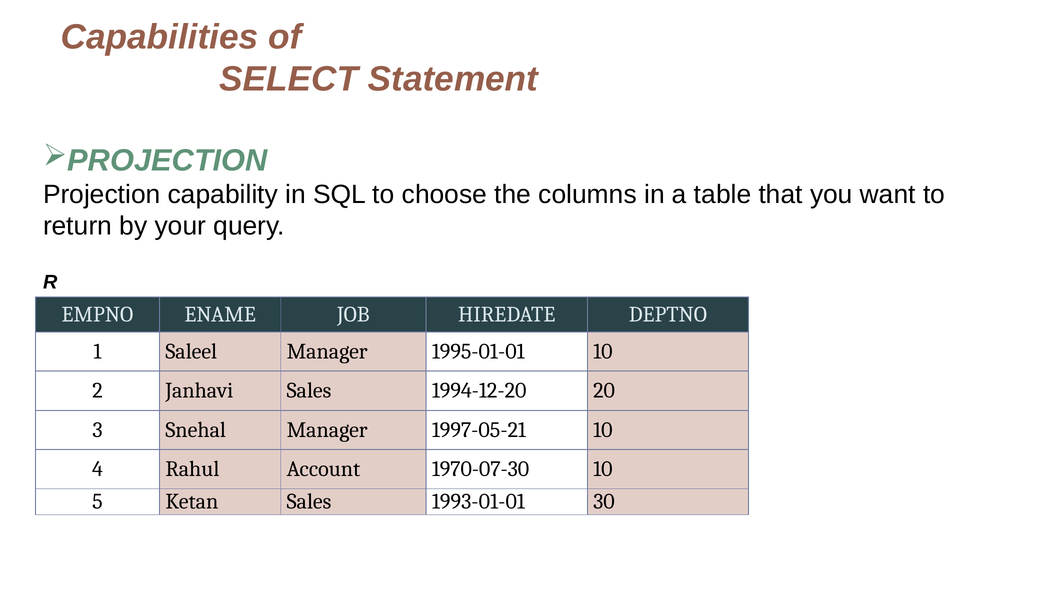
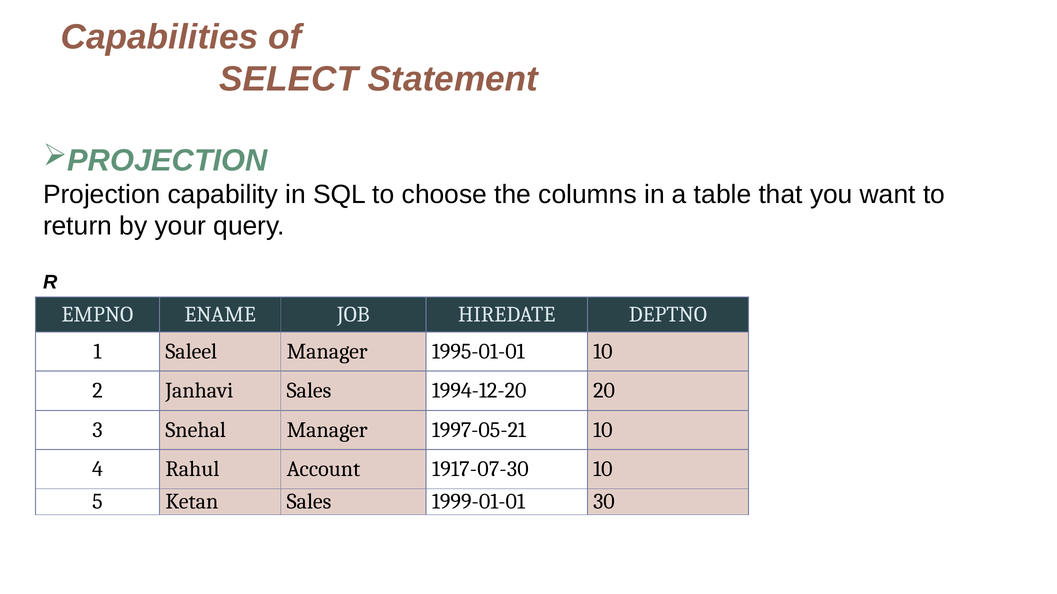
1970-07-30: 1970-07-30 -> 1917-07-30
1993-01-01: 1993-01-01 -> 1999-01-01
